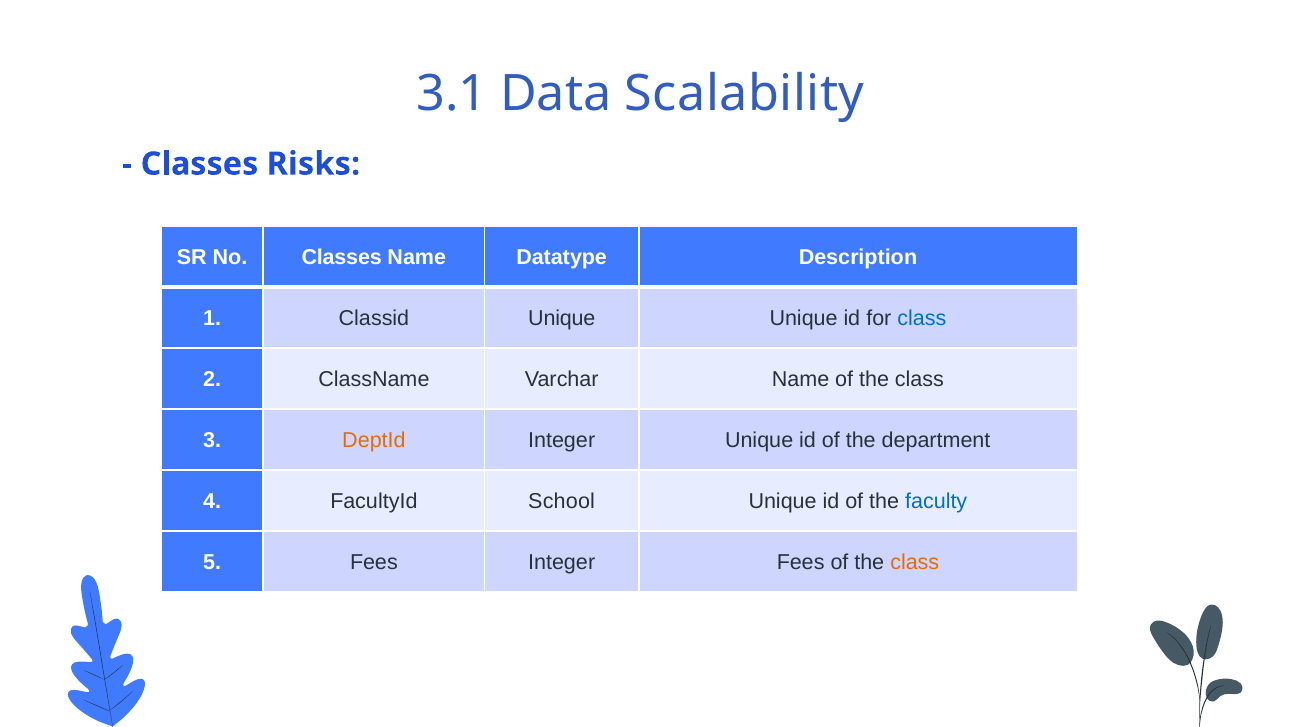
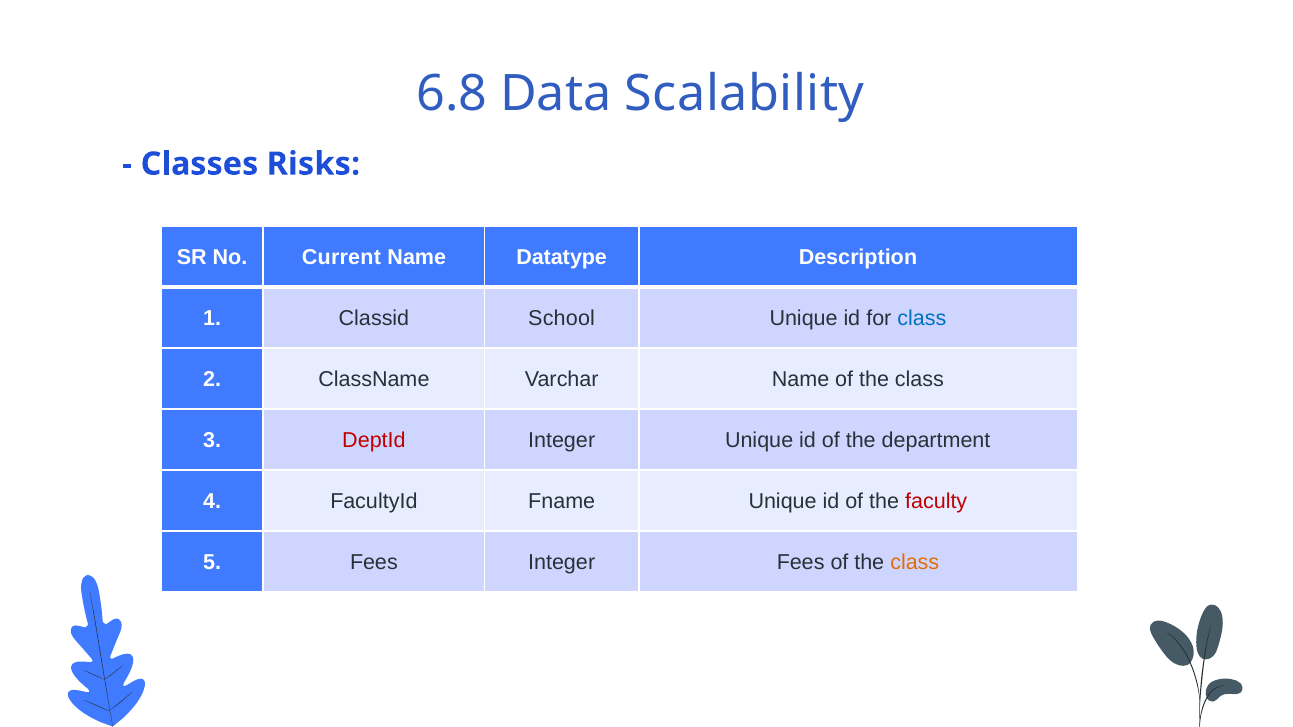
3.1: 3.1 -> 6.8
No Classes: Classes -> Current
Classid Unique: Unique -> School
DeptId colour: orange -> red
School: School -> Fname
faculty colour: blue -> red
